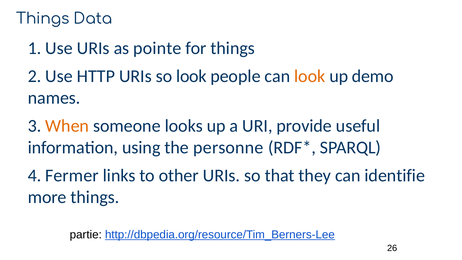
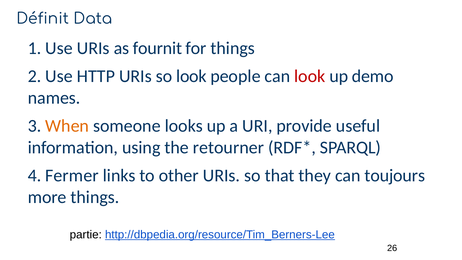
Things at (43, 19): Things -> Définit
pointe: pointe -> fournit
look at (310, 76) colour: orange -> red
personne: personne -> retourner
identifie: identifie -> toujours
